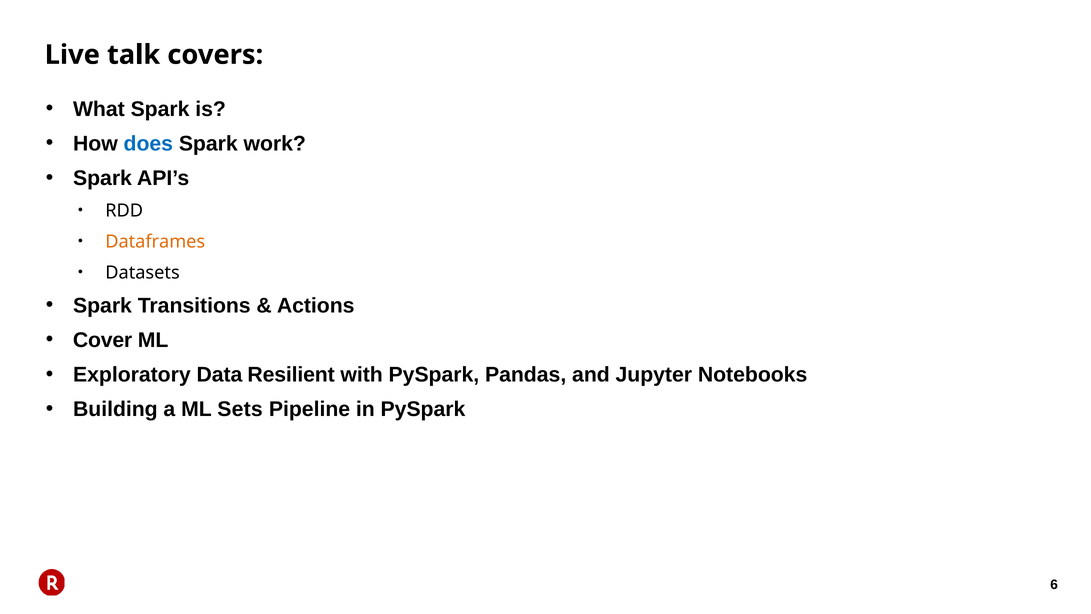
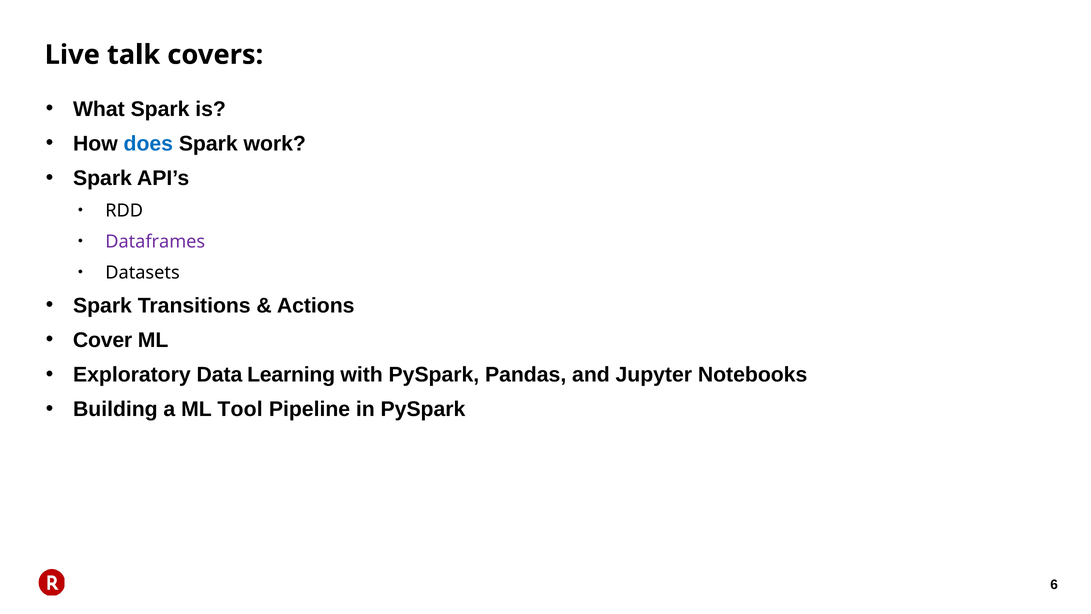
Dataframes colour: orange -> purple
Resilient: Resilient -> Learning
Sets: Sets -> Tool
